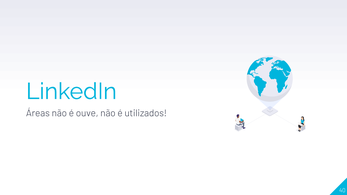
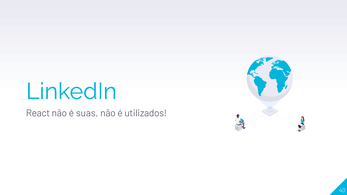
Áreas: Áreas -> React
ouve: ouve -> suas
